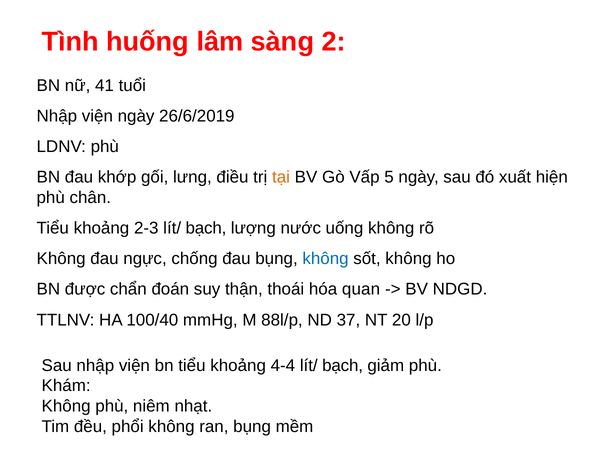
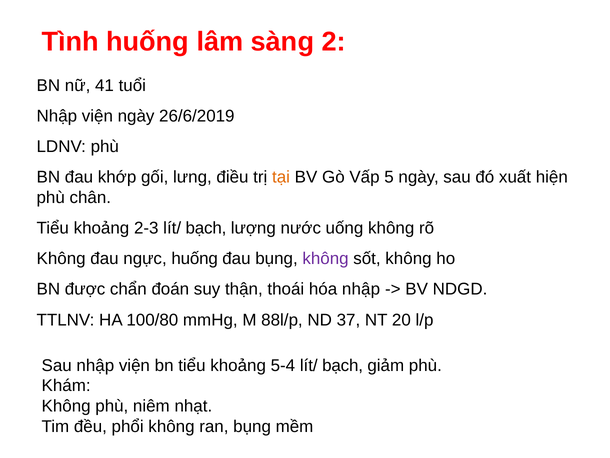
ngực chống: chống -> huống
không at (326, 259) colour: blue -> purple
hóa quan: quan -> nhập
100/40: 100/40 -> 100/80
4-4: 4-4 -> 5-4
